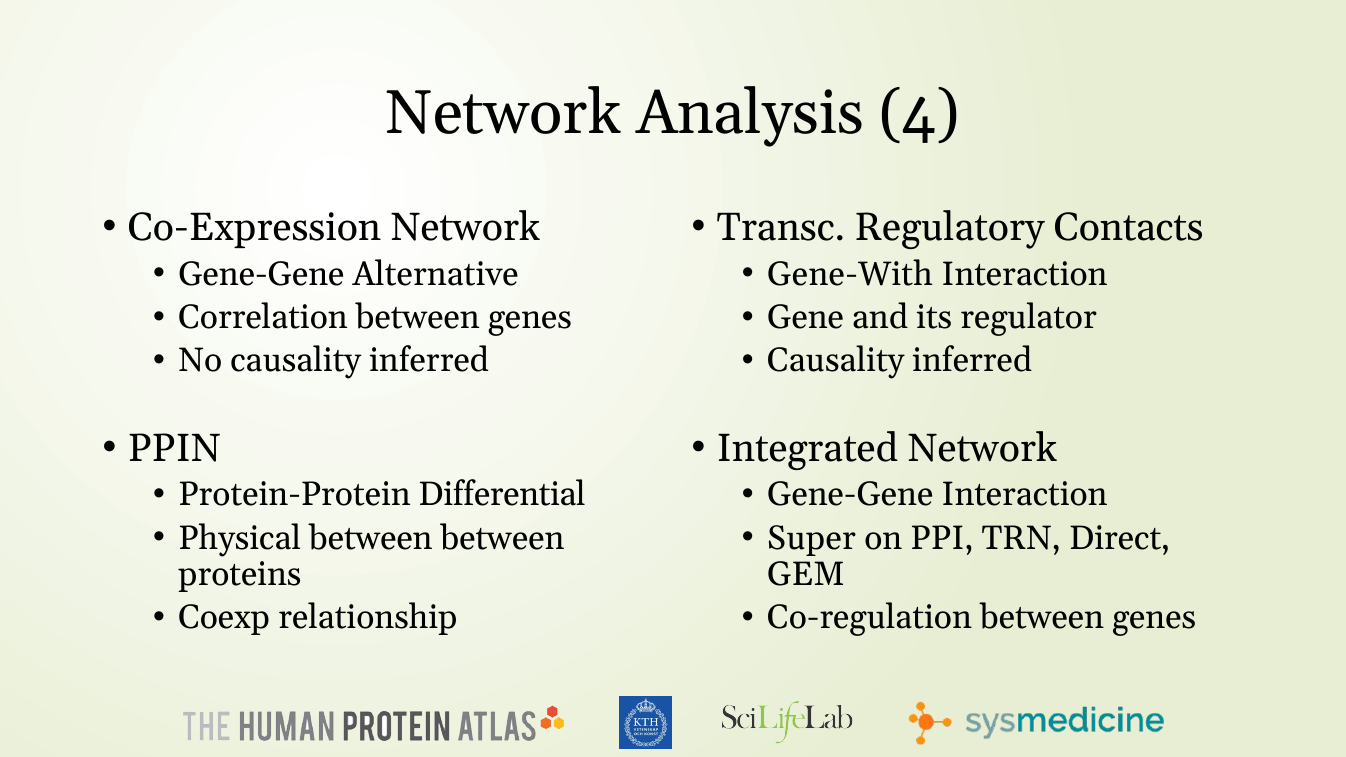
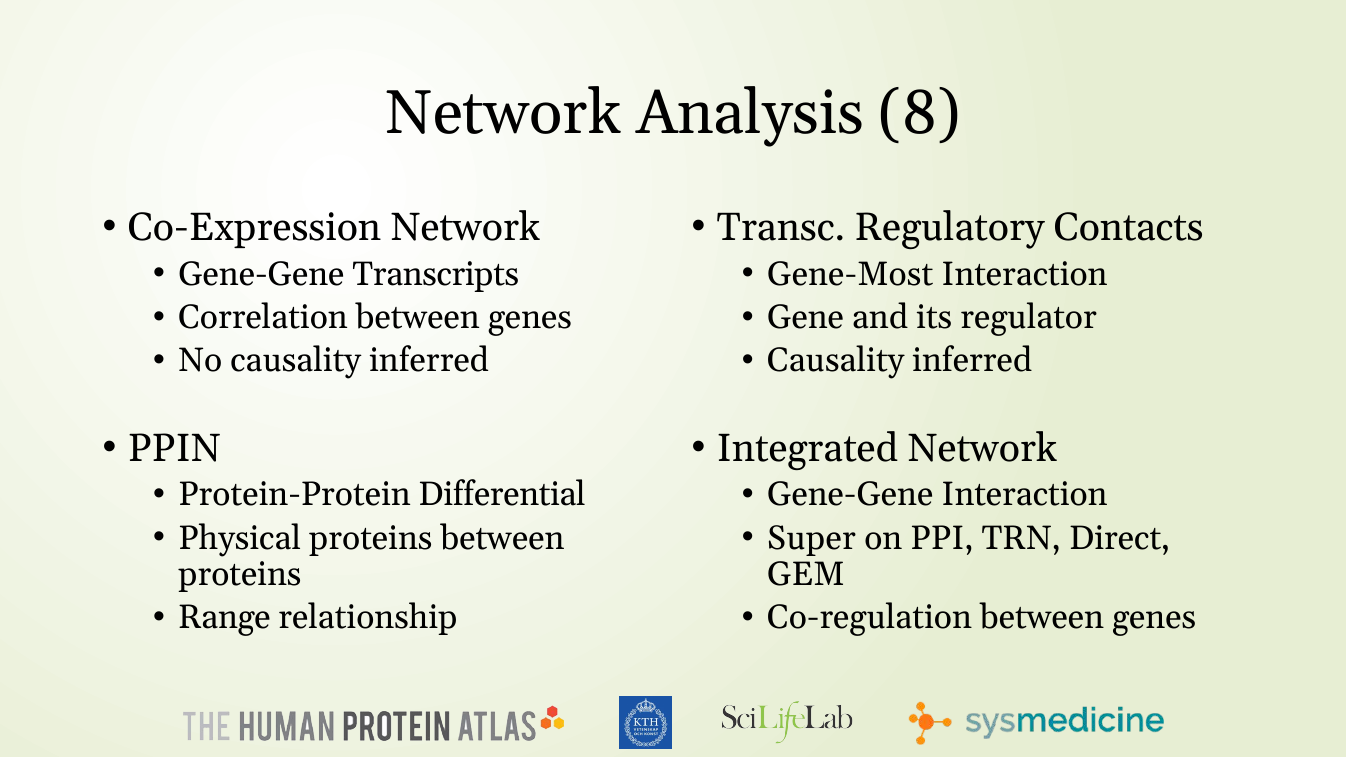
4: 4 -> 8
Alternative: Alternative -> Transcripts
Gene-With: Gene-With -> Gene-Most
Physical between: between -> proteins
Coexp: Coexp -> Range
